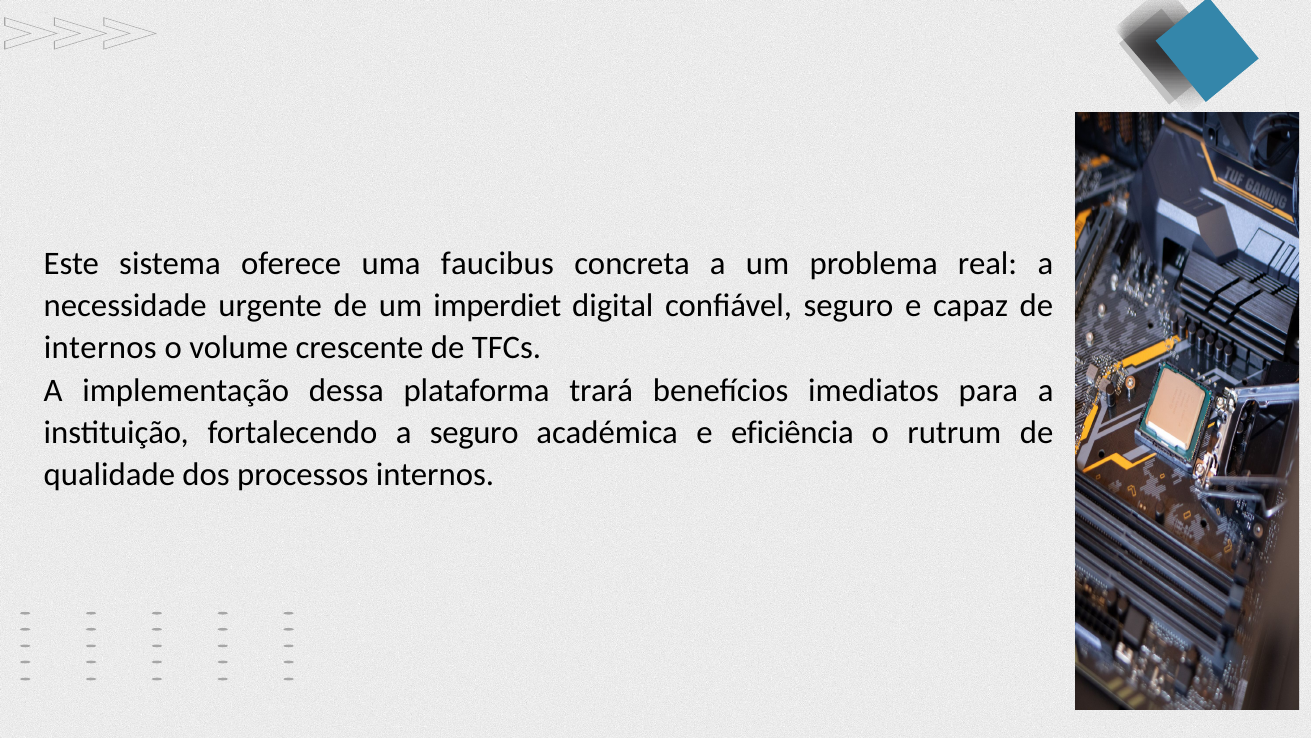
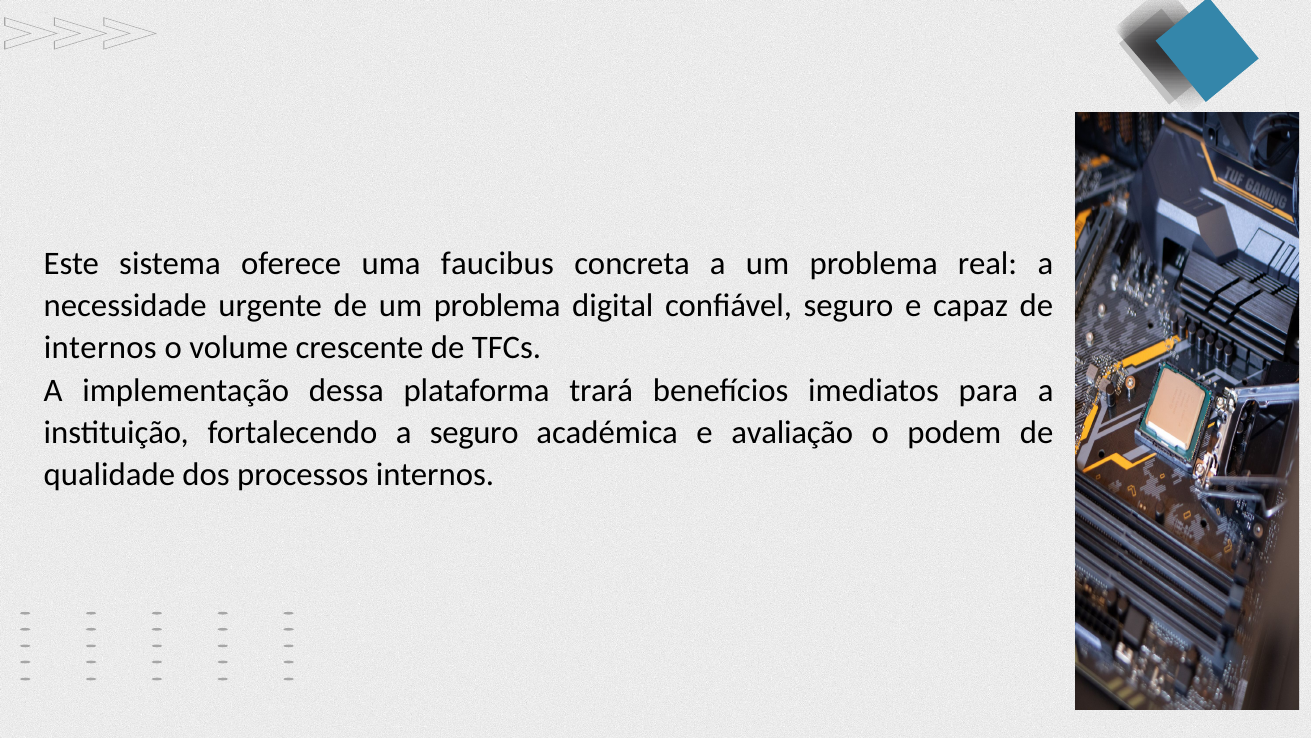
de um imperdiet: imperdiet -> problema
eficiência: eficiência -> avaliação
rutrum: rutrum -> podem
